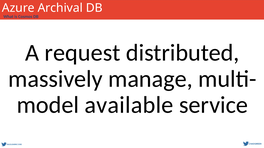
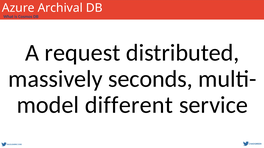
manage: manage -> seconds
available: available -> different
